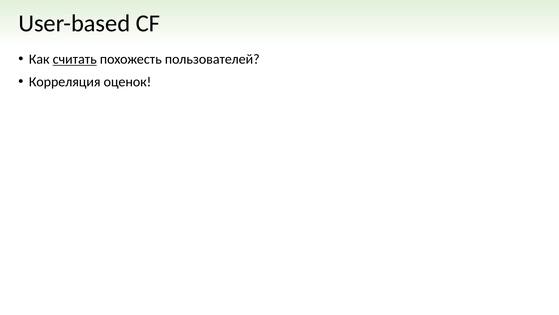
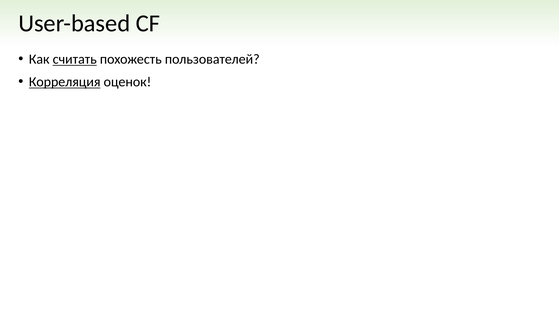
Корреляция underline: none -> present
